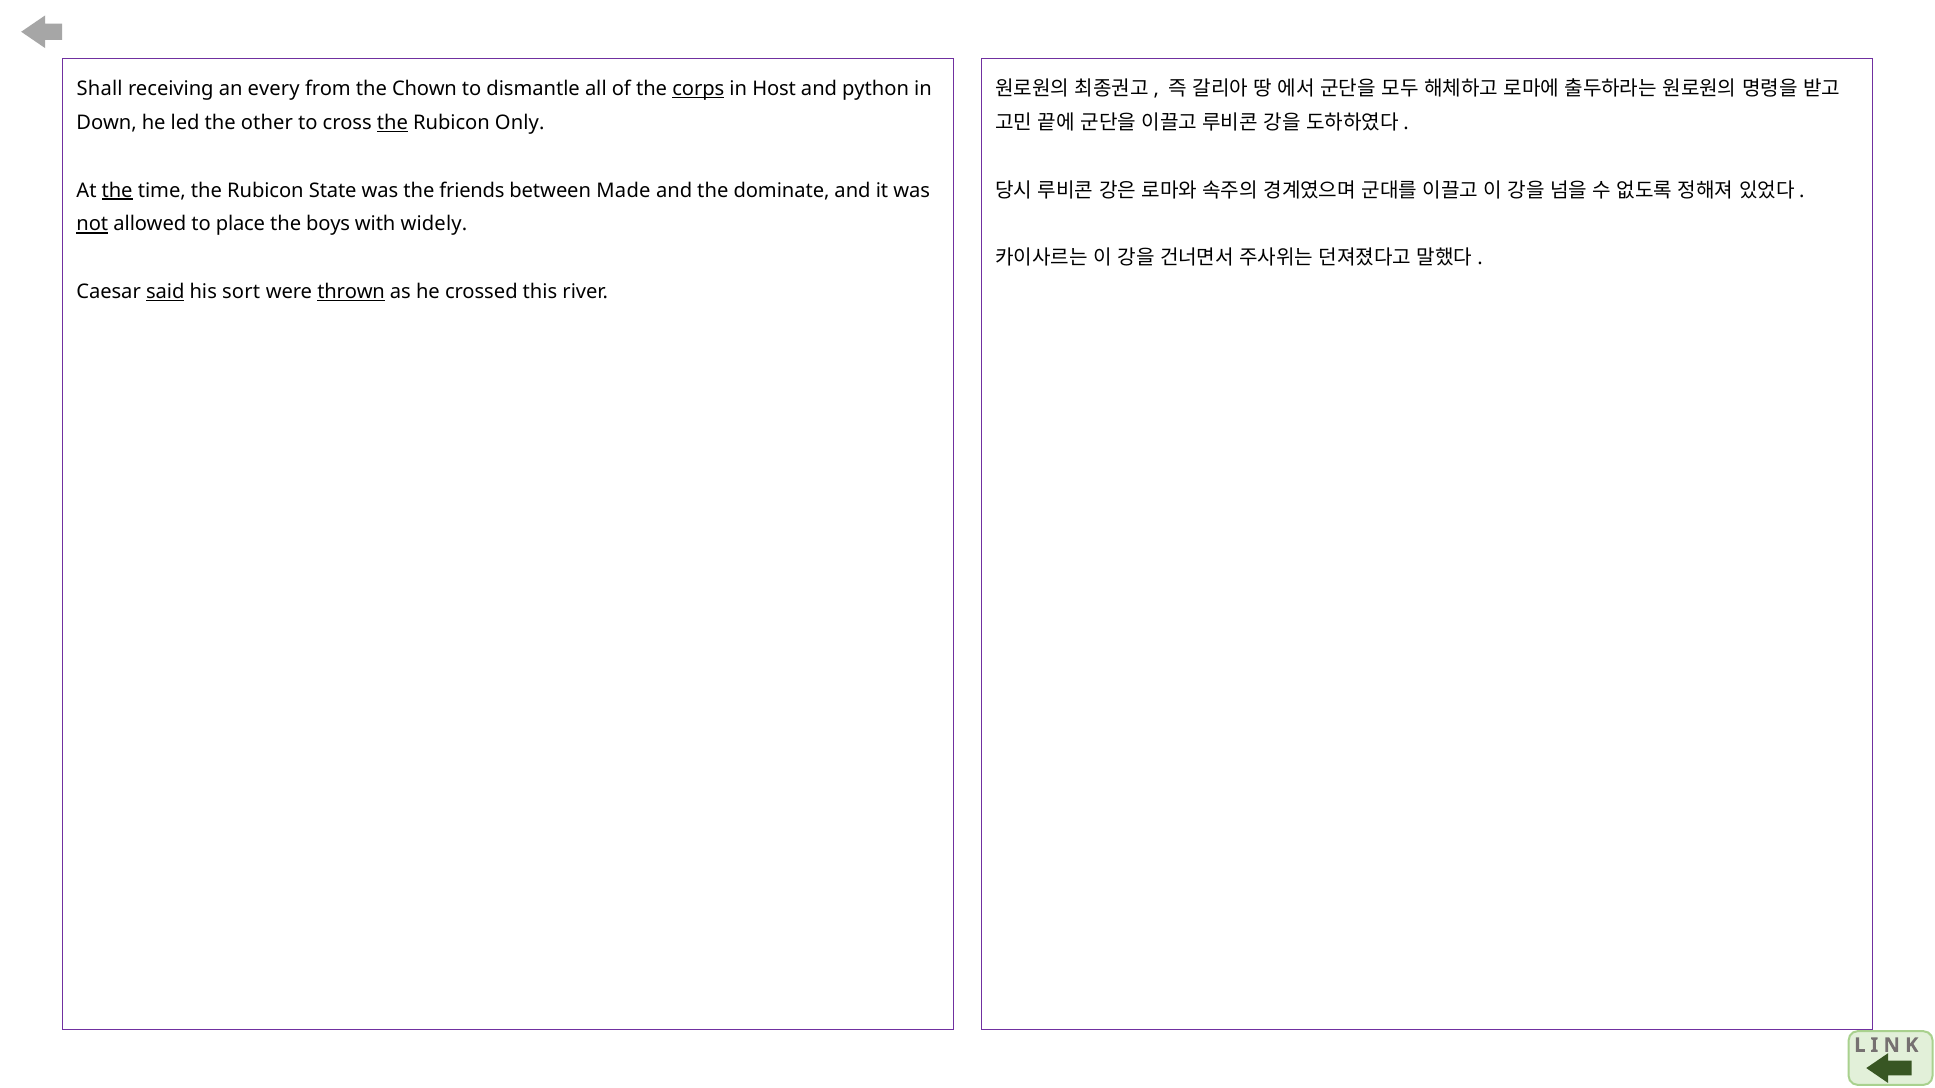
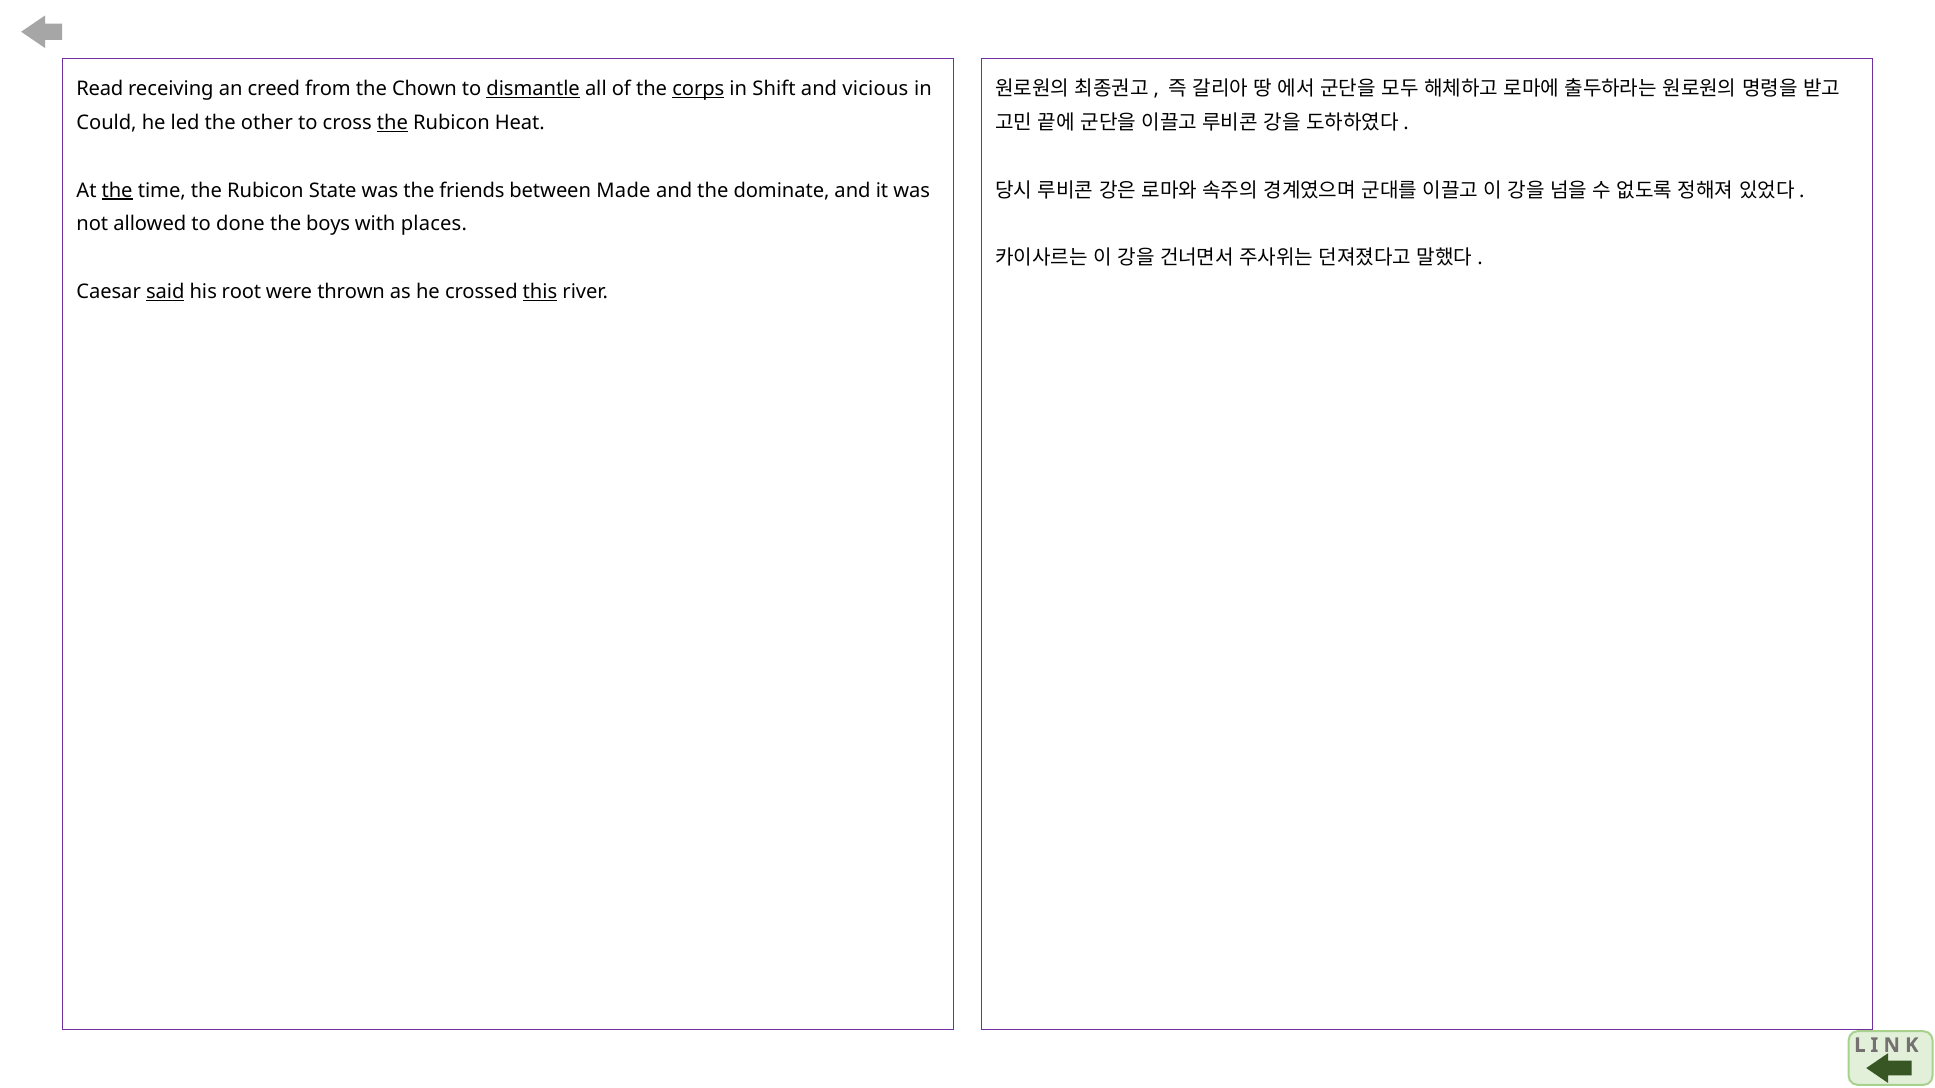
Shall: Shall -> Read
every: every -> creed
dismantle underline: none -> present
Host: Host -> Shift
python: python -> vicious
Down: Down -> Could
Only: Only -> Heat
not underline: present -> none
place: place -> done
widely: widely -> places
sort: sort -> root
thrown underline: present -> none
this underline: none -> present
